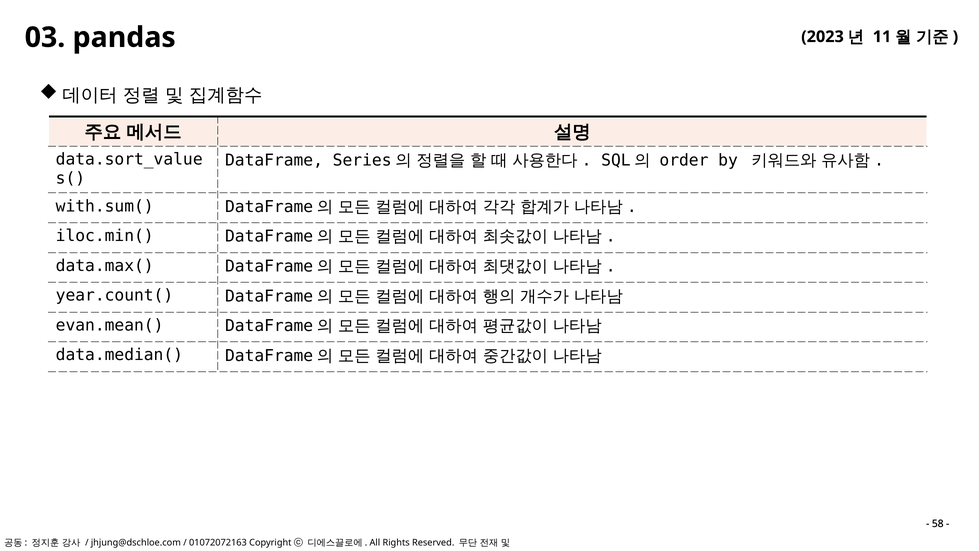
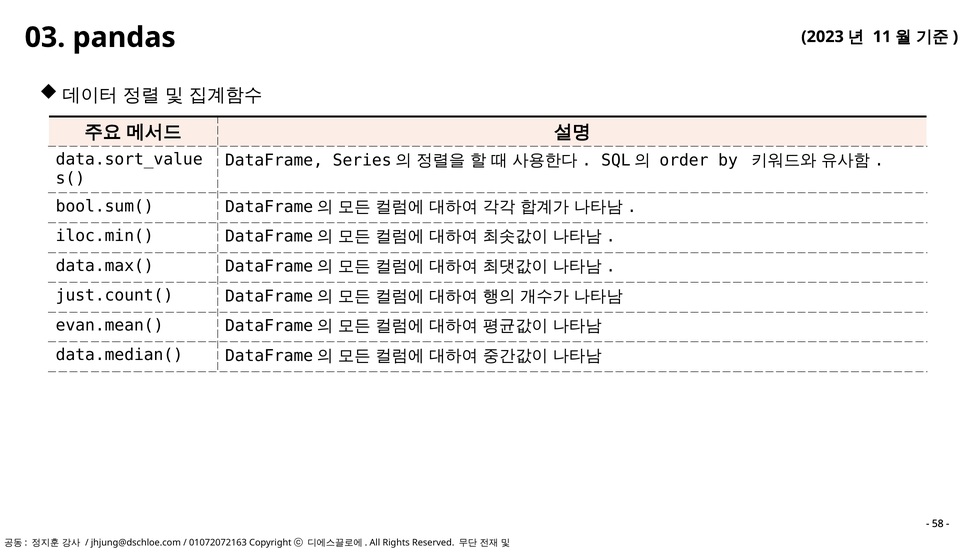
with.sum(: with.sum( -> bool.sum(
year.count(: year.count( -> just.count(
